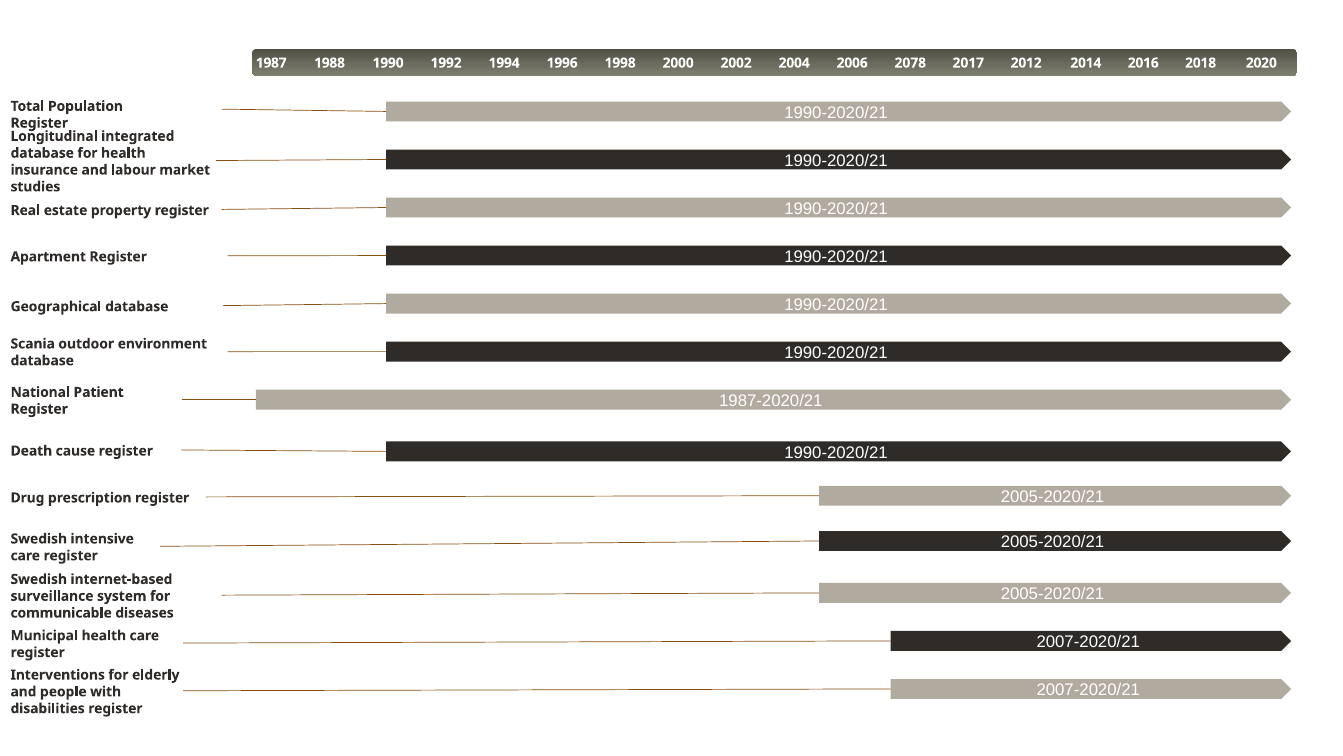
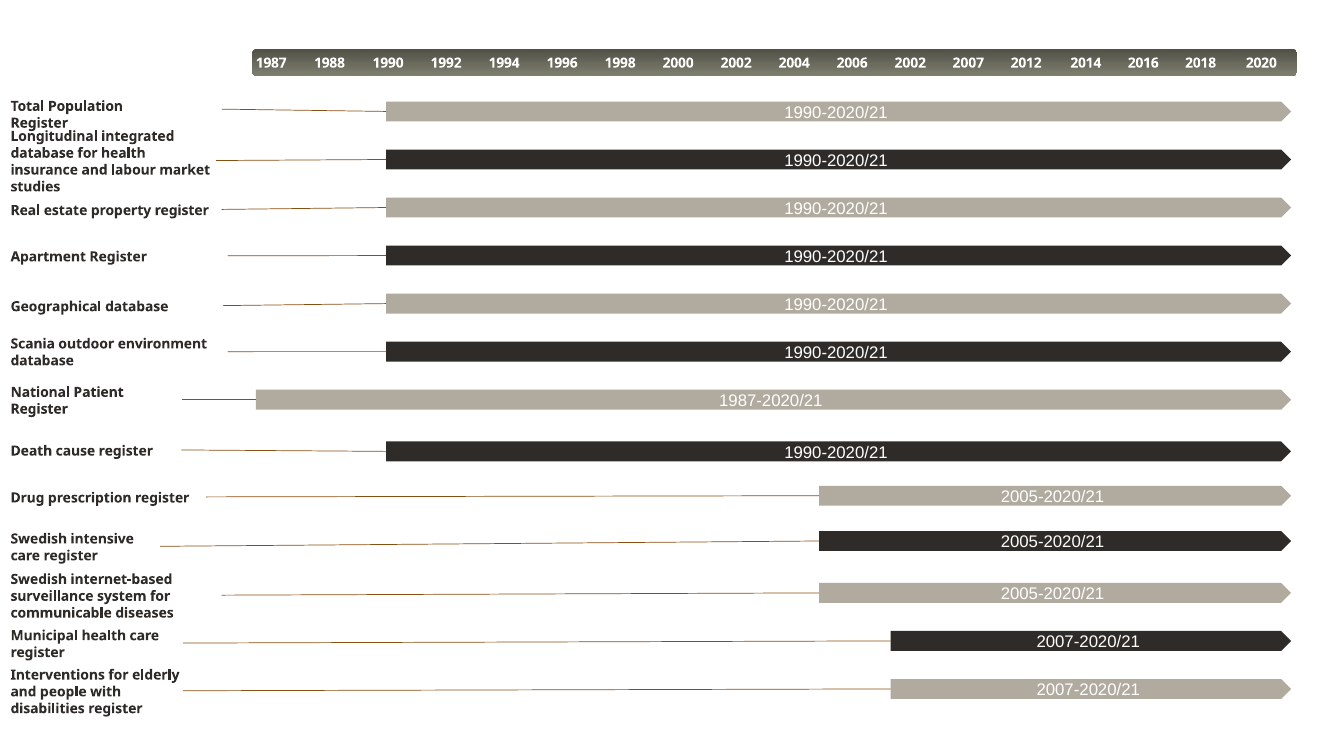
2078 at (910, 63): 2078 -> 2002
2017: 2017 -> 2007
